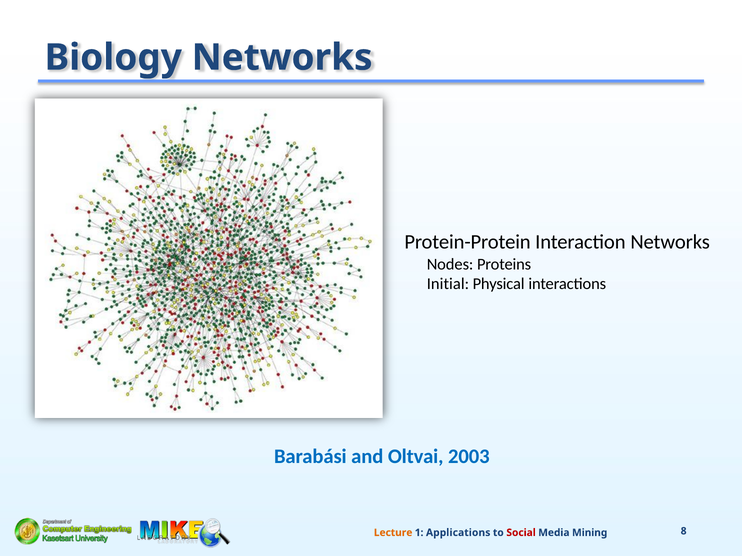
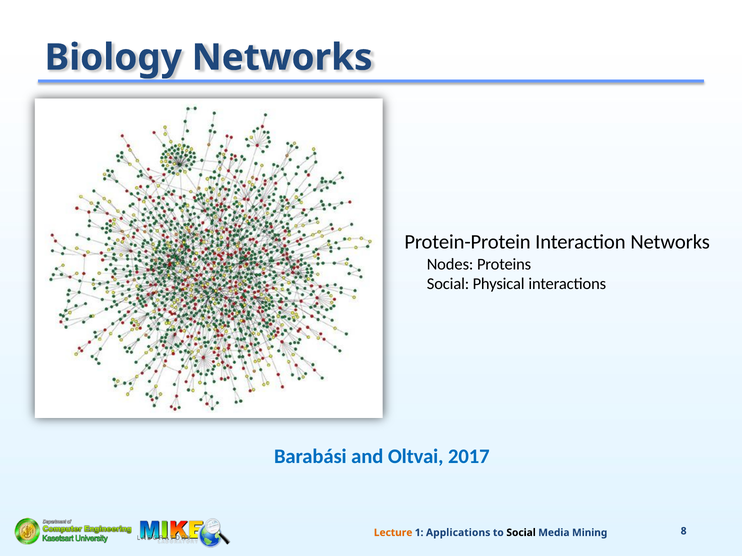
Initial at (448, 284): Initial -> Social
2003: 2003 -> 2017
Social at (521, 533) colour: red -> black
